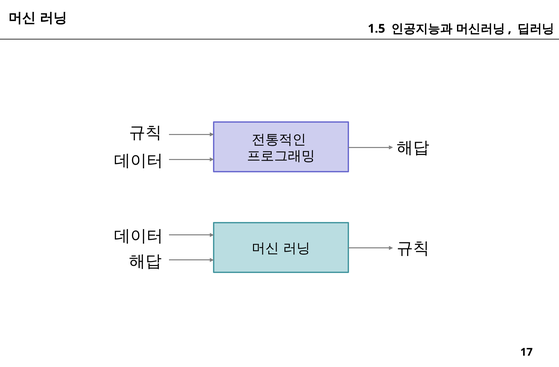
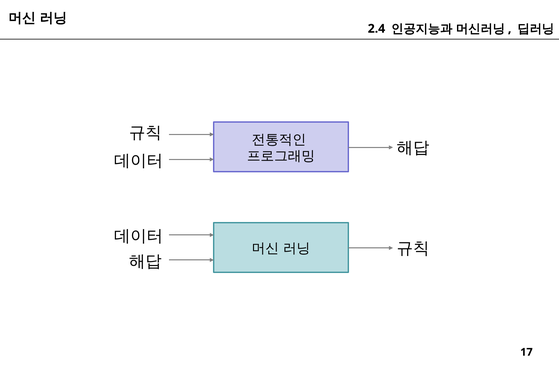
1.5: 1.5 -> 2.4
